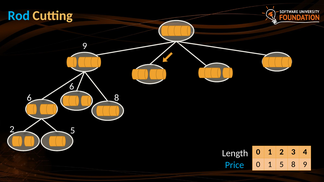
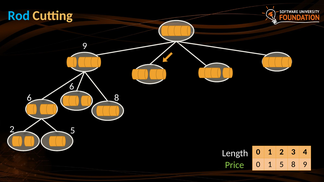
Price colour: light blue -> light green
